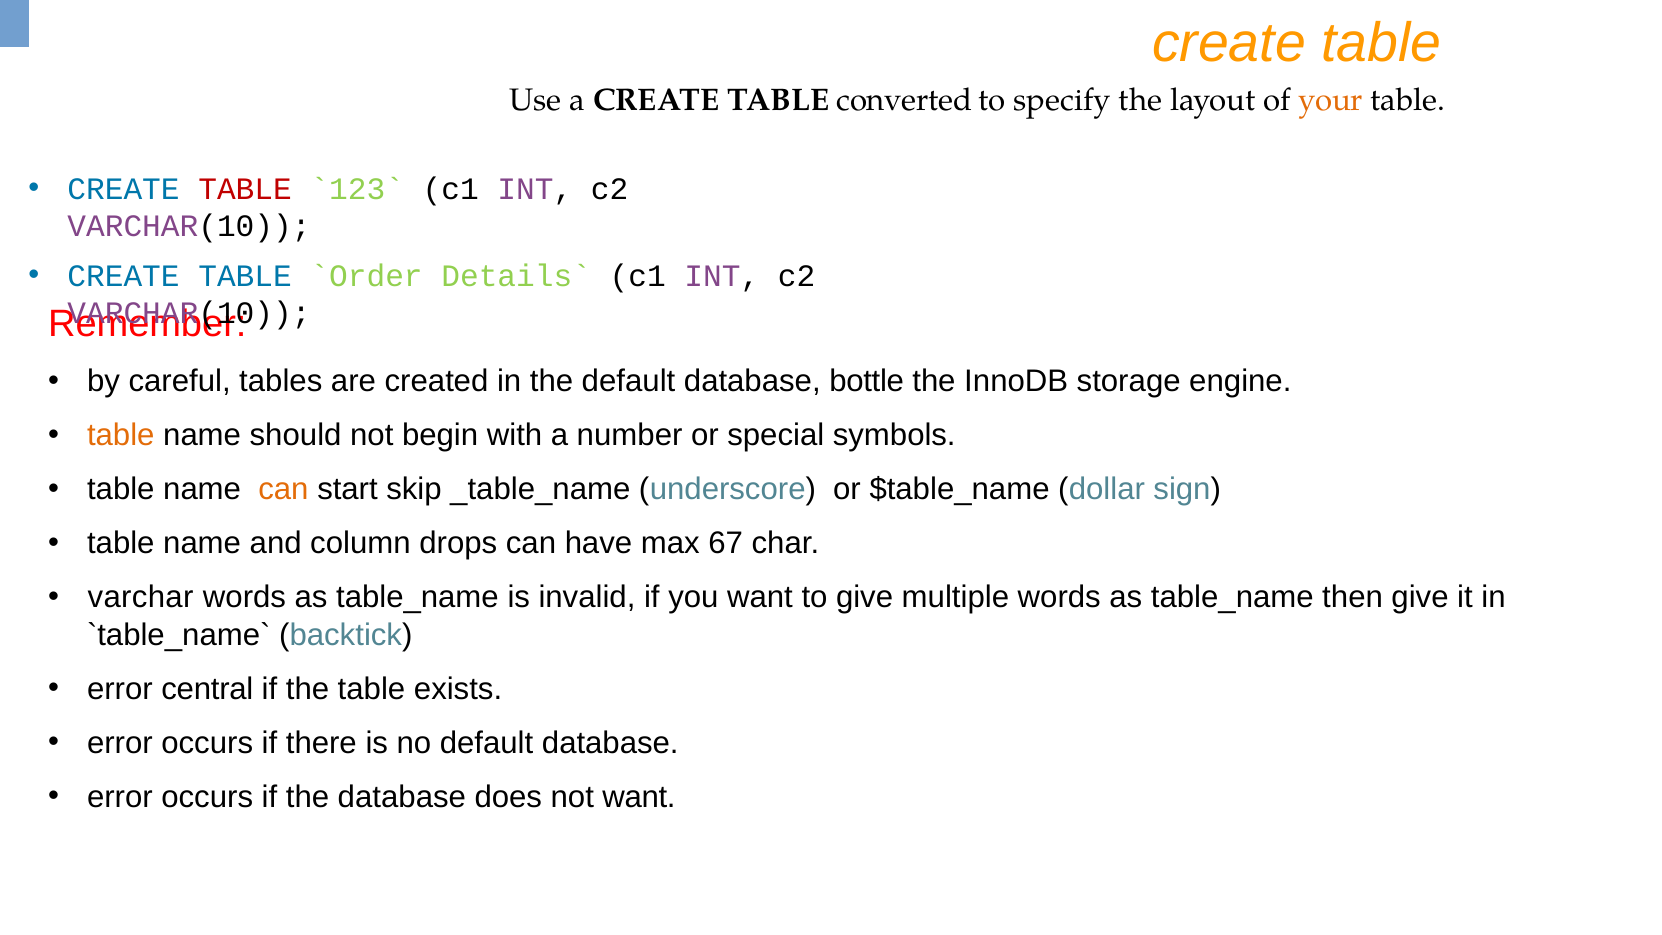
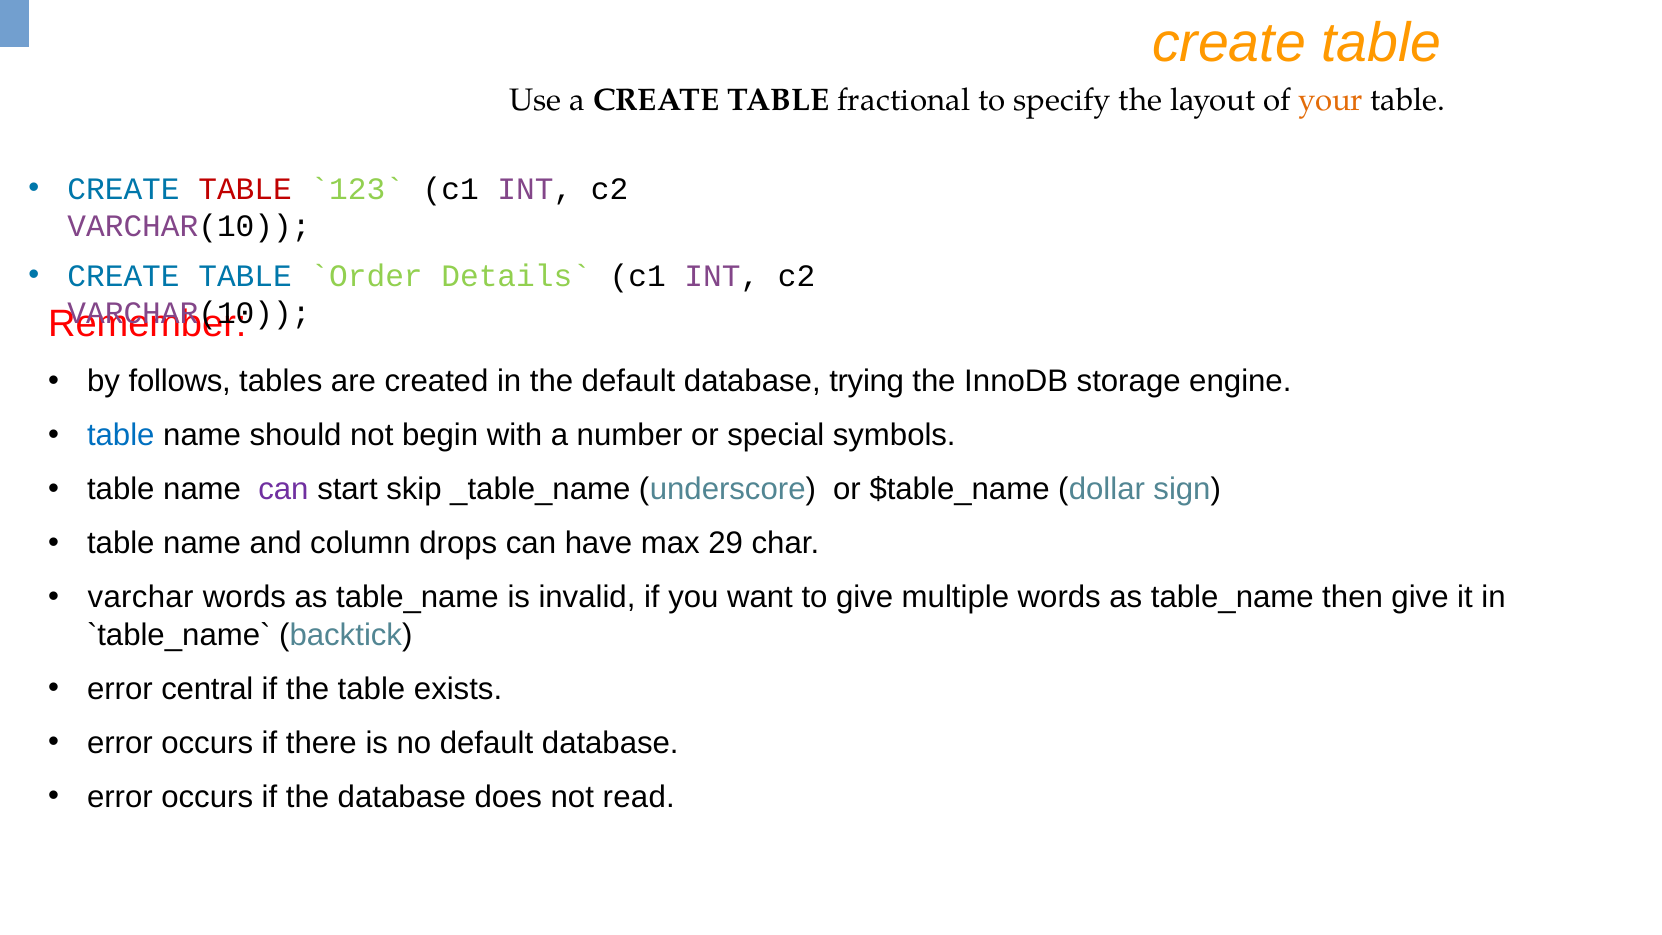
converted: converted -> fractional
careful: careful -> follows
bottle: bottle -> trying
table at (121, 435) colour: orange -> blue
can at (283, 489) colour: orange -> purple
67: 67 -> 29
not want: want -> read
